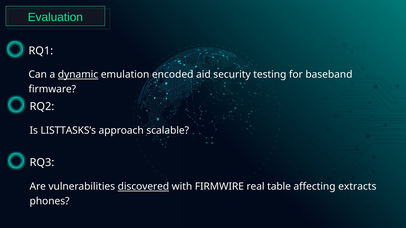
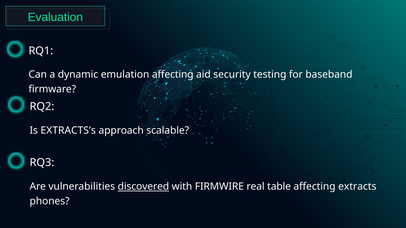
dynamic underline: present -> none
emulation encoded: encoded -> affecting
LISTTASKS’s: LISTTASKS’s -> EXTRACTS’s
